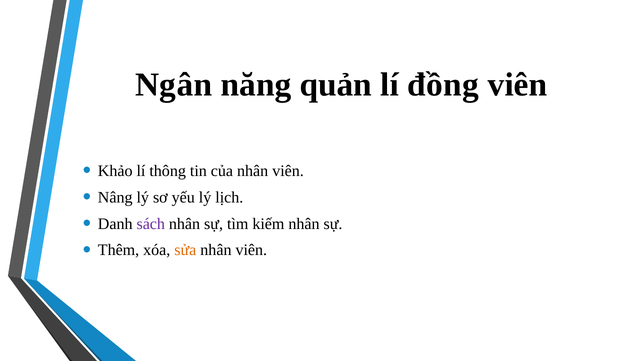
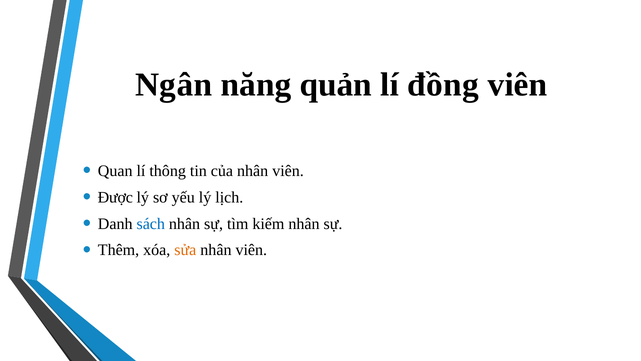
Khảo: Khảo -> Quan
Nâng: Nâng -> Được
sách colour: purple -> blue
